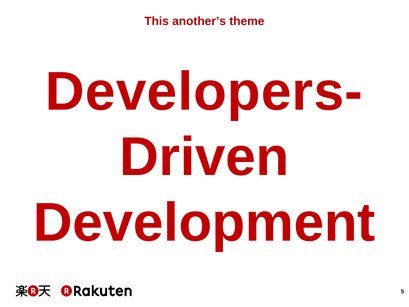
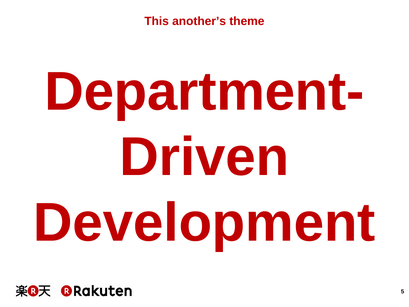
Developers-: Developers- -> Department-
